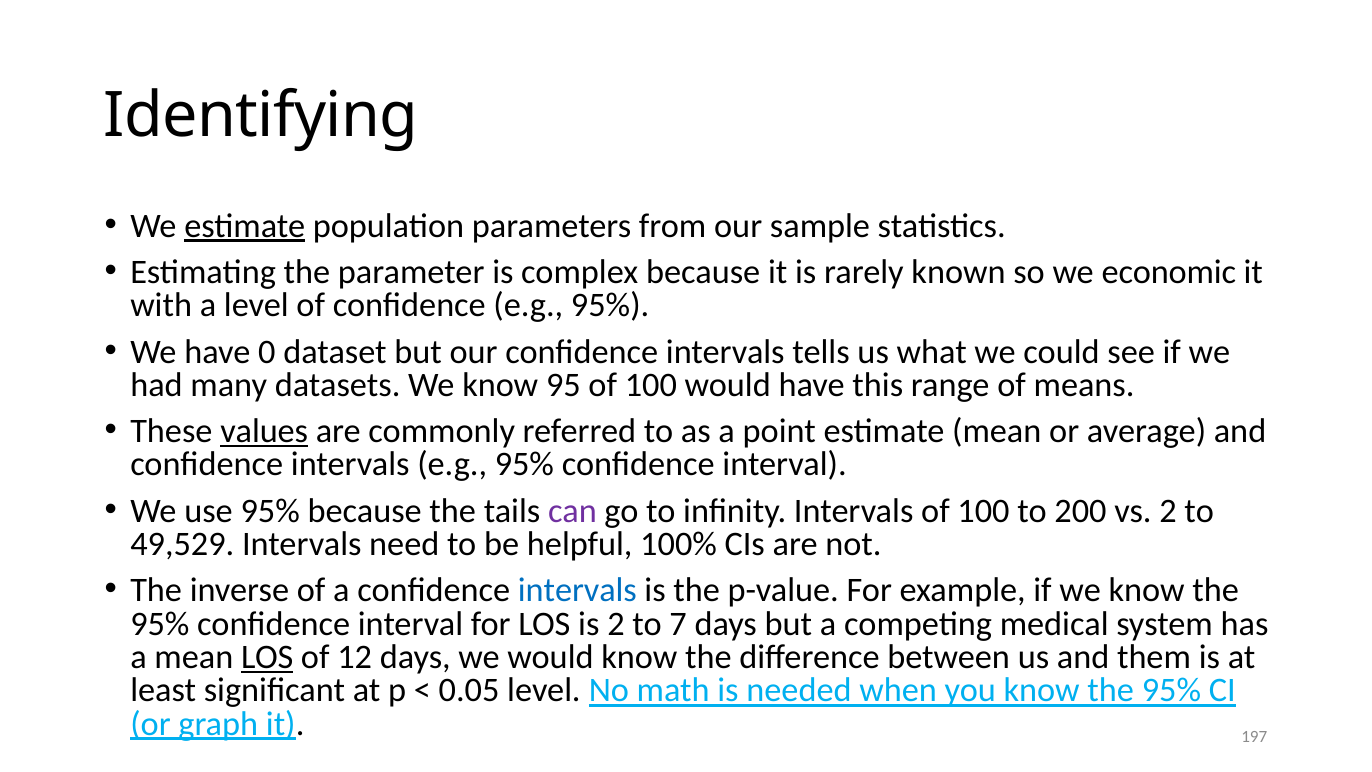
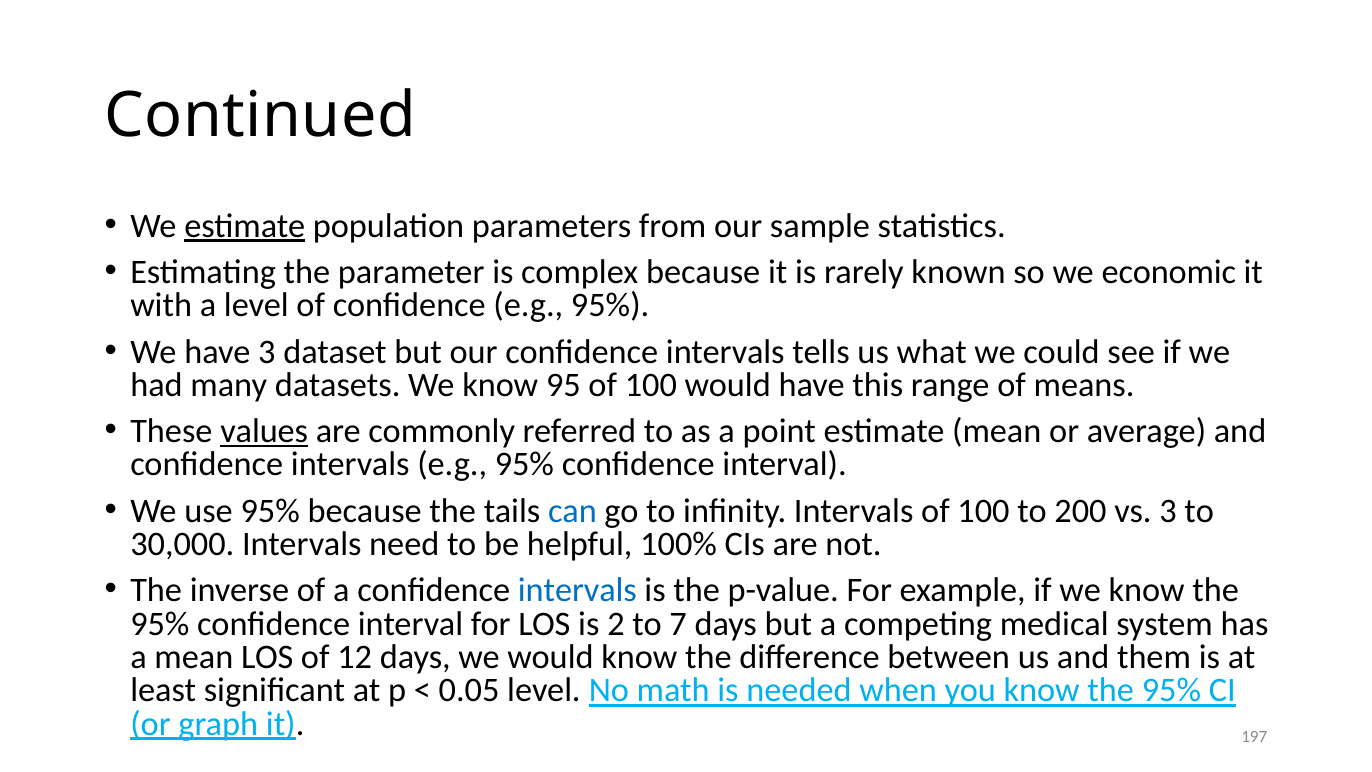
Identifying: Identifying -> Continued
have 0: 0 -> 3
can colour: purple -> blue
vs 2: 2 -> 3
49,529: 49,529 -> 30,000
LOS at (267, 657) underline: present -> none
